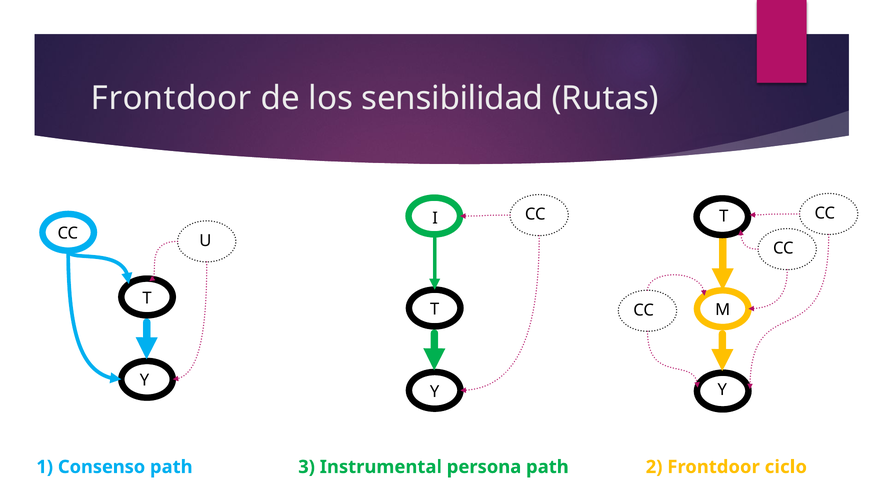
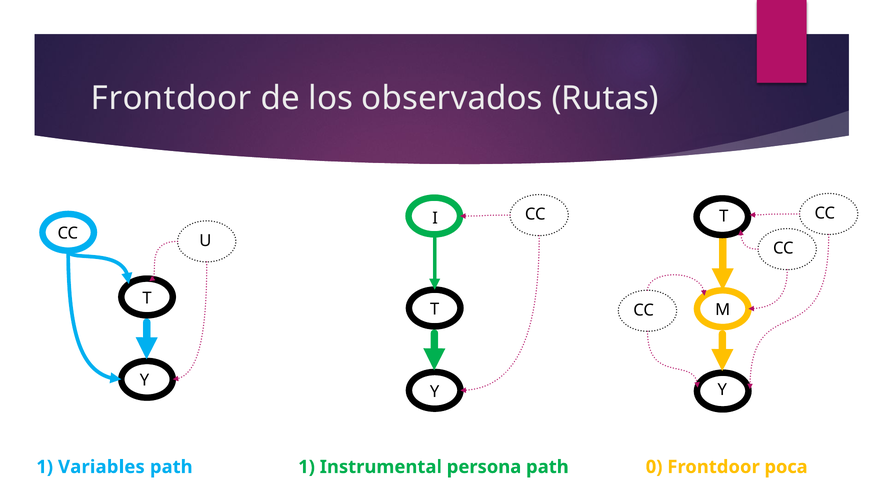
sensibilidad: sensibilidad -> observados
Consenso: Consenso -> Variables
path 3: 3 -> 1
2: 2 -> 0
ciclo: ciclo -> poca
